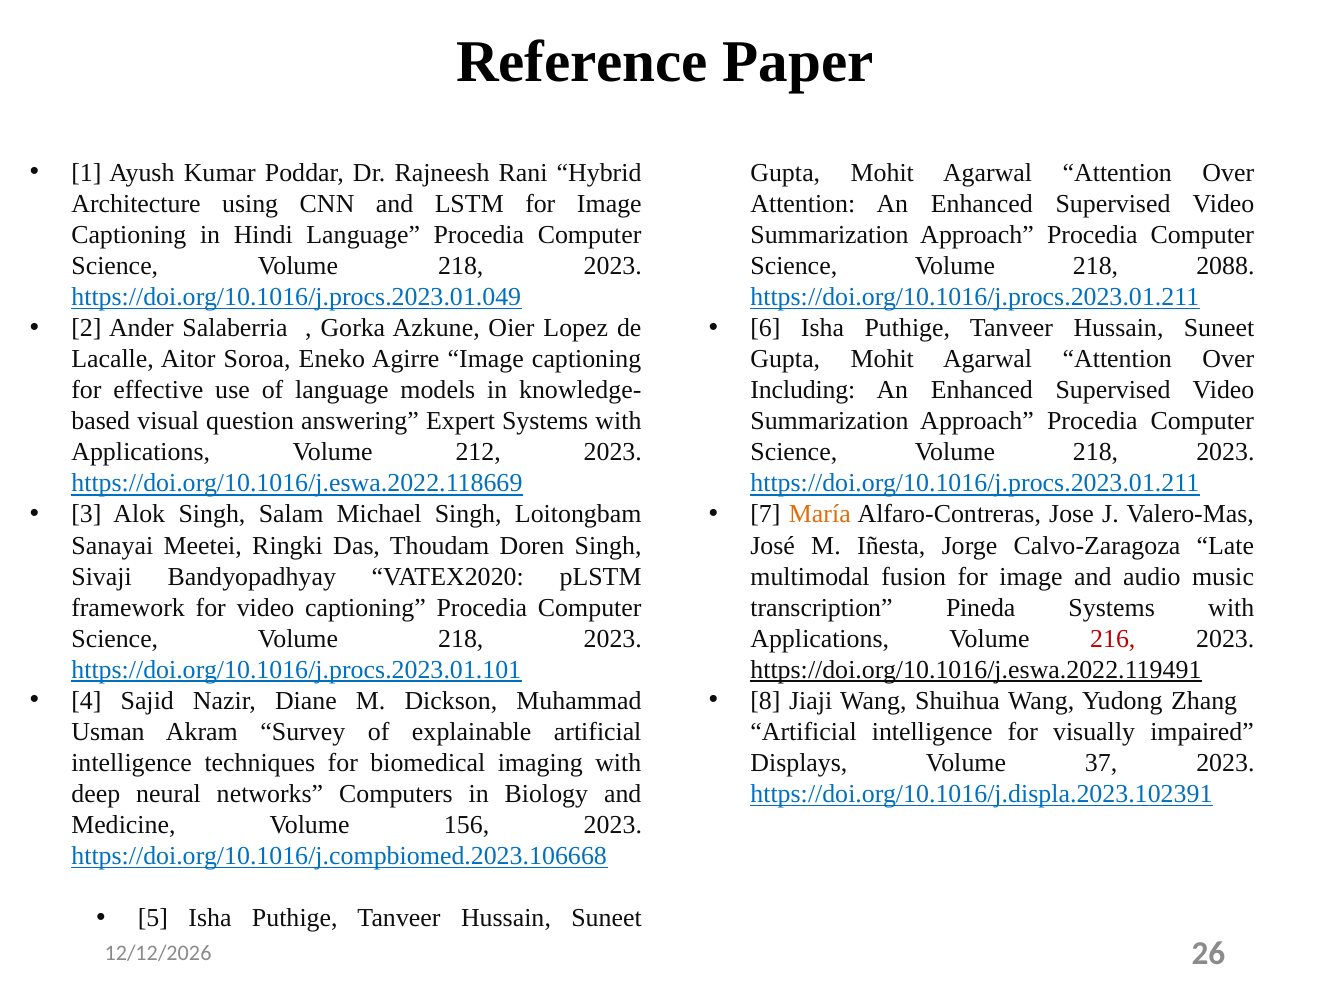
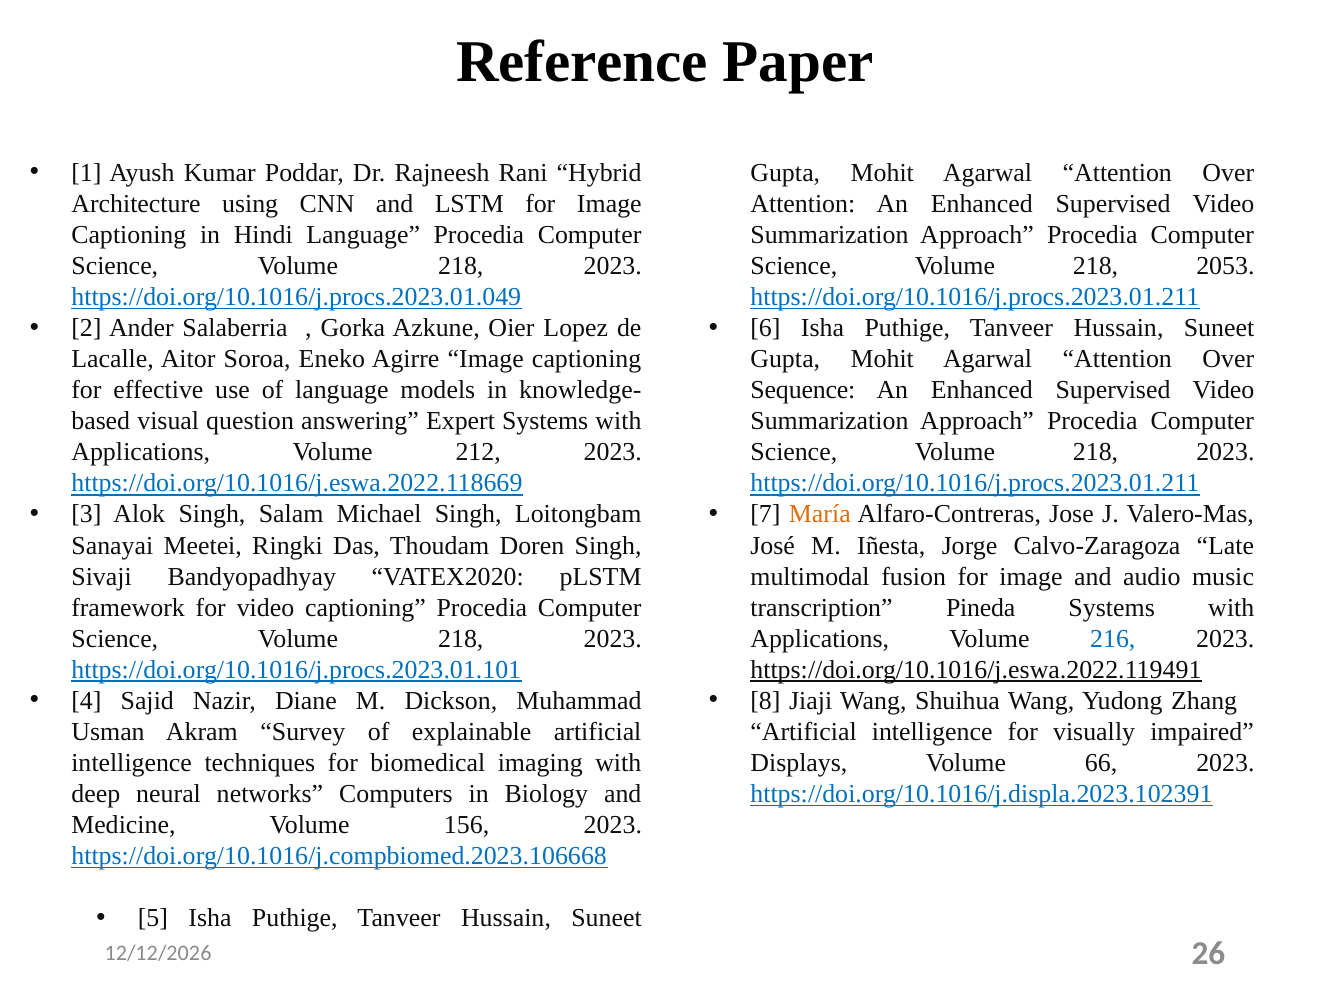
2088: 2088 -> 2053
Including: Including -> Sequence
216 colour: red -> blue
37: 37 -> 66
